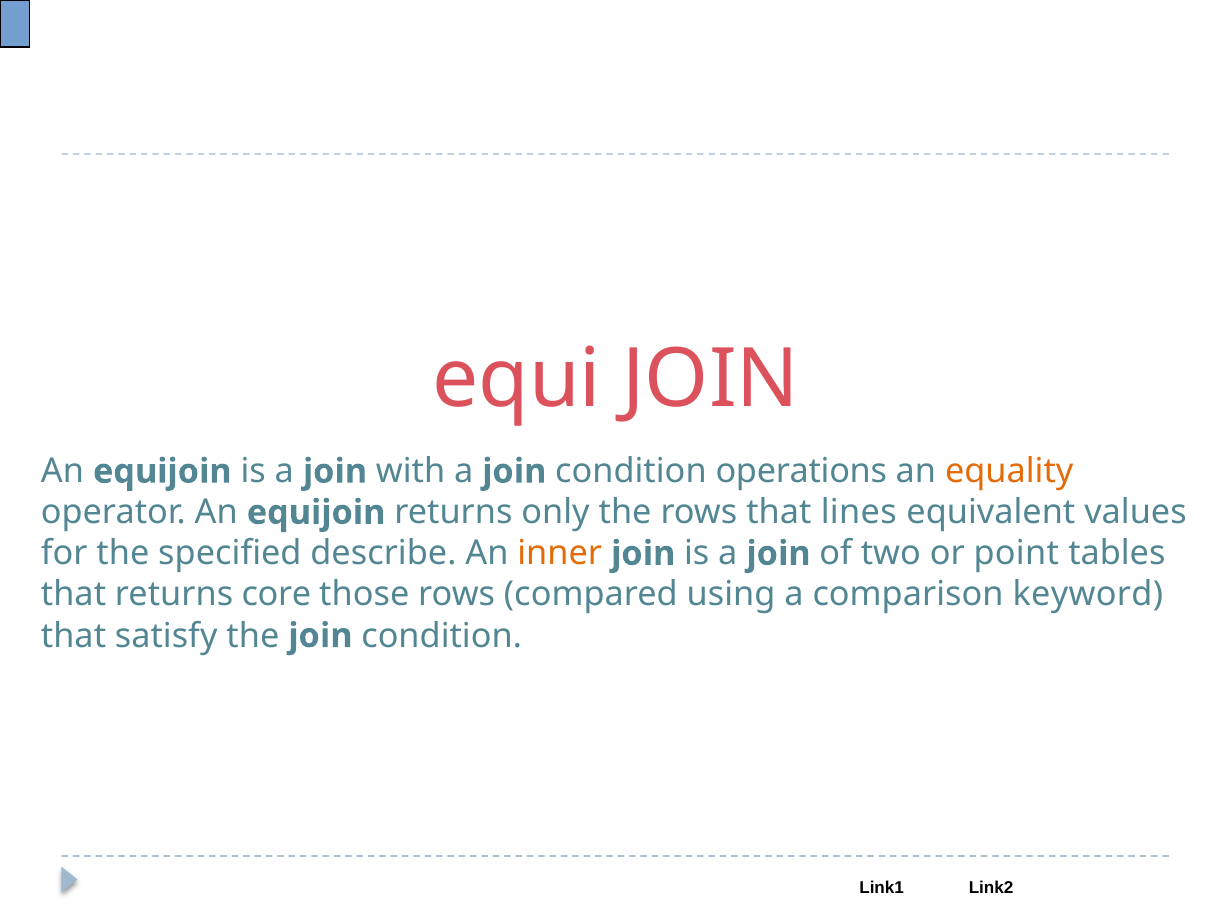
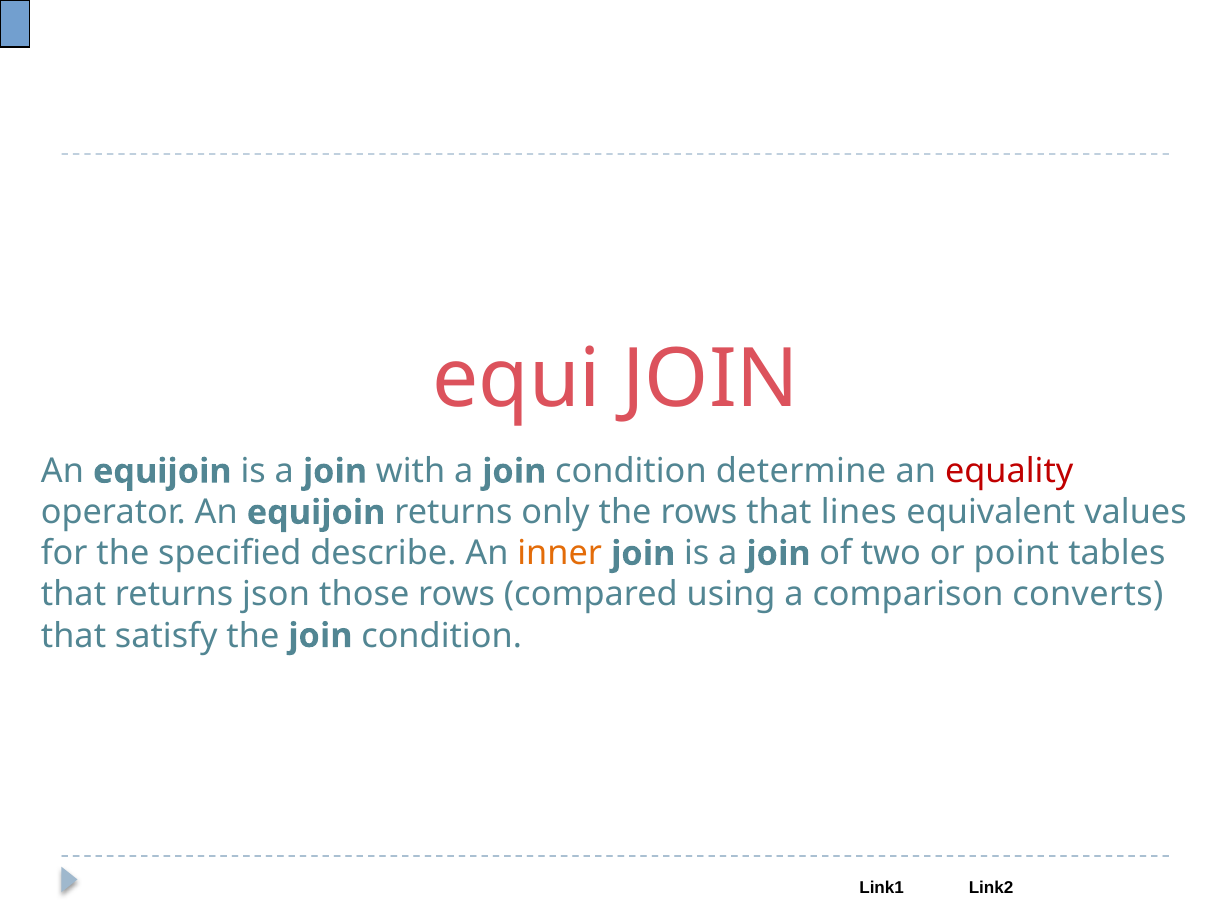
operations: operations -> determine
equality colour: orange -> red
core: core -> json
keyword: keyword -> converts
